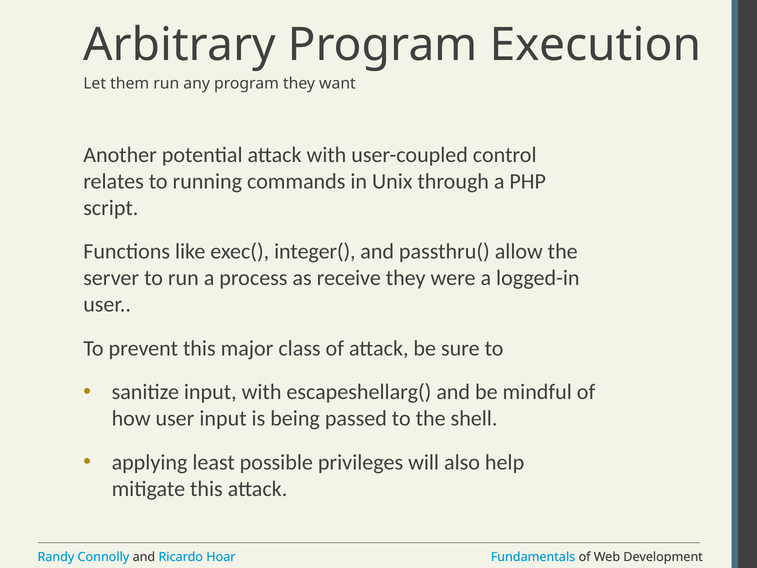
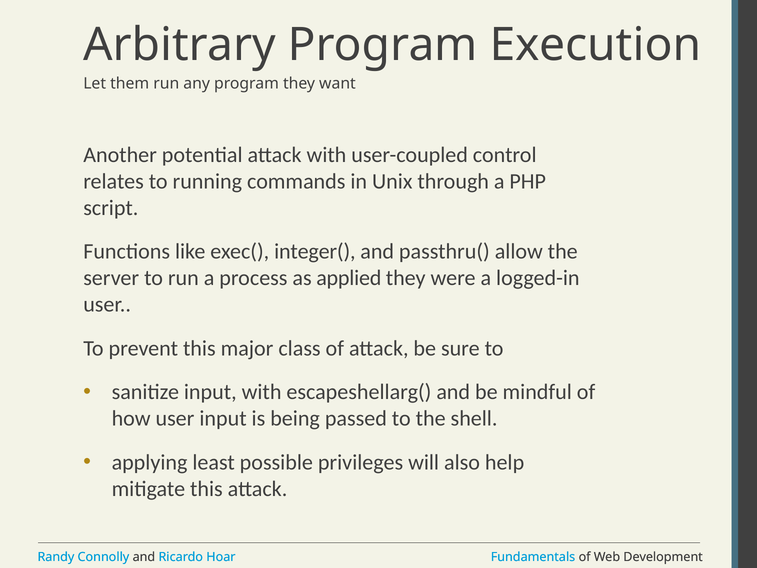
receive: receive -> applied
